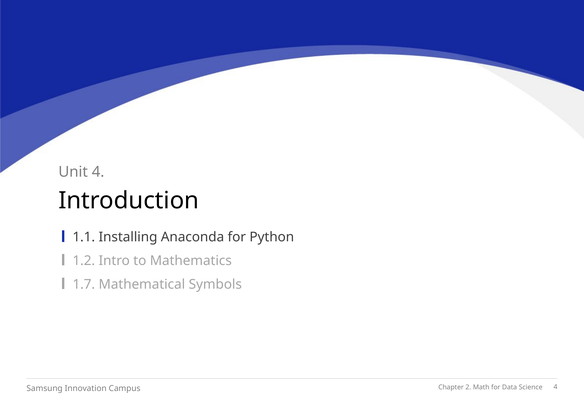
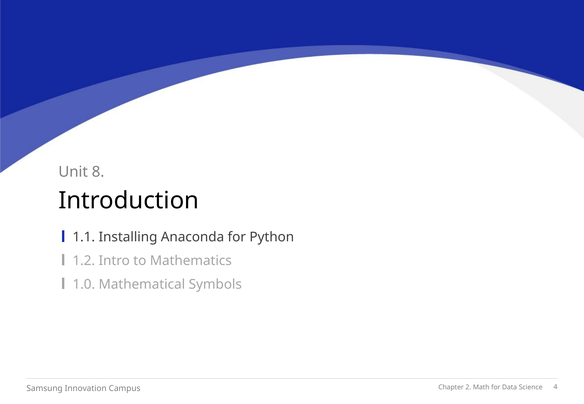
Unit 4: 4 -> 8
1.7: 1.7 -> 1.0
